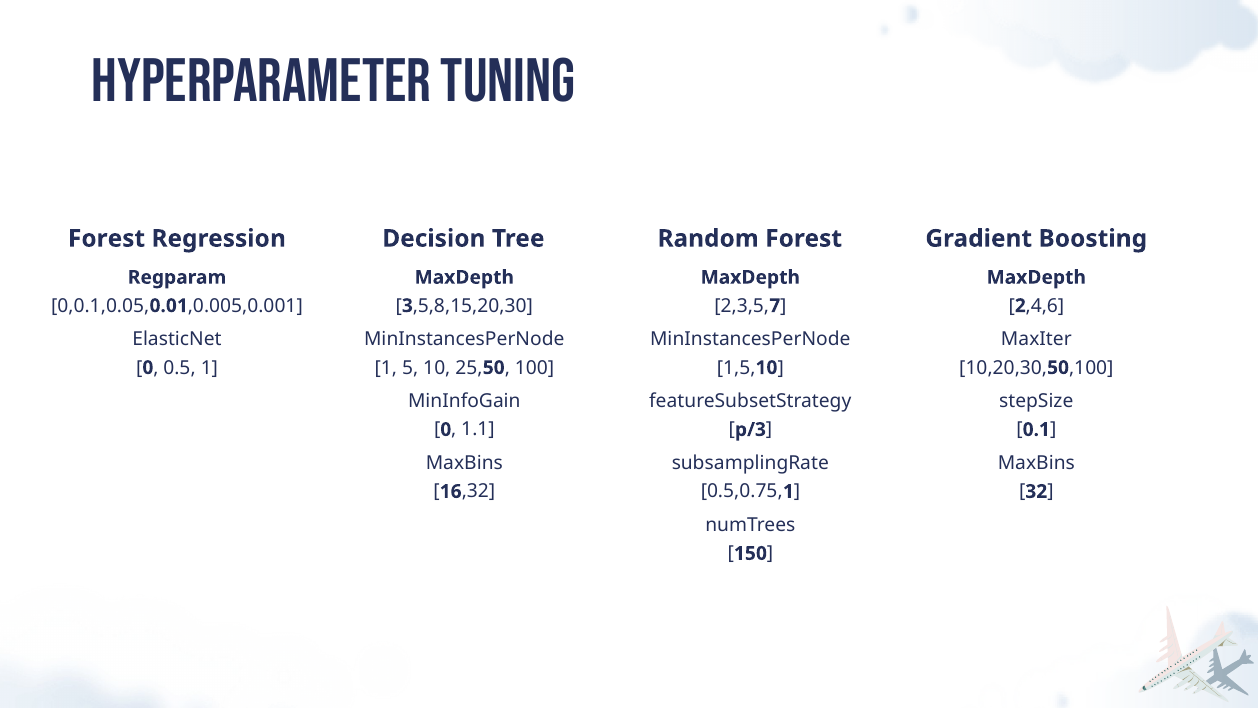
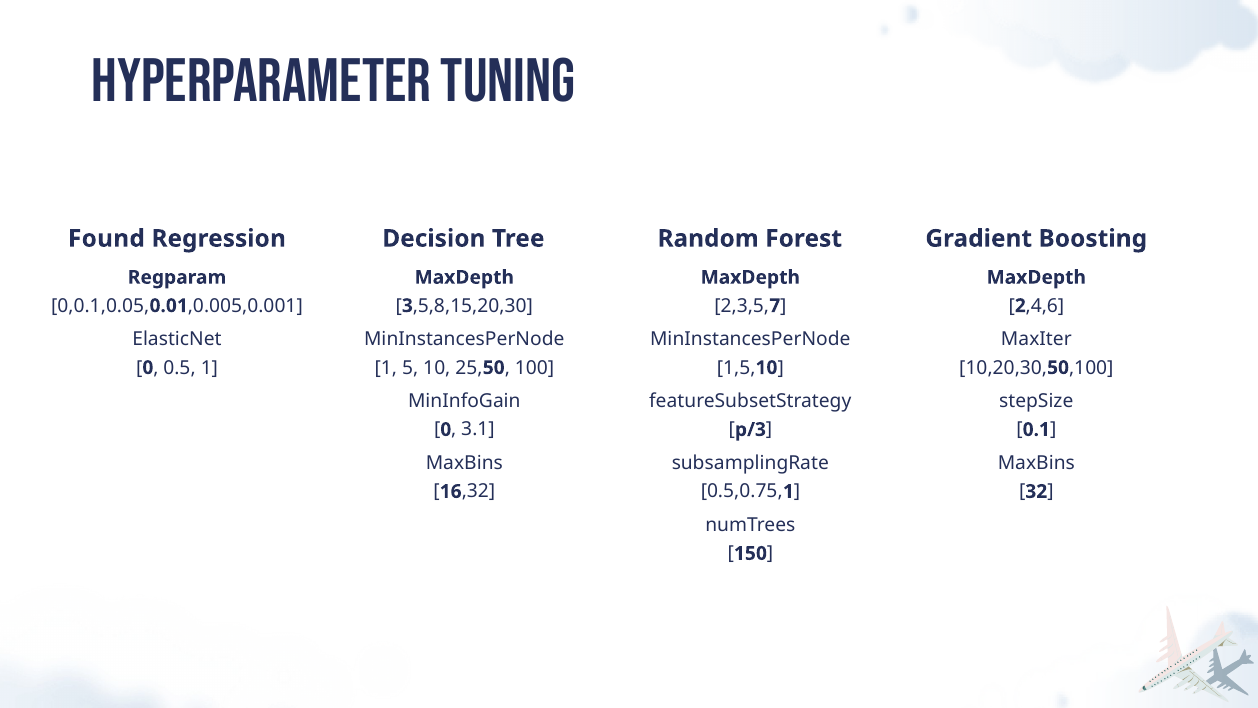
Forest at (107, 238): Forest -> Found
1.1: 1.1 -> 3.1
